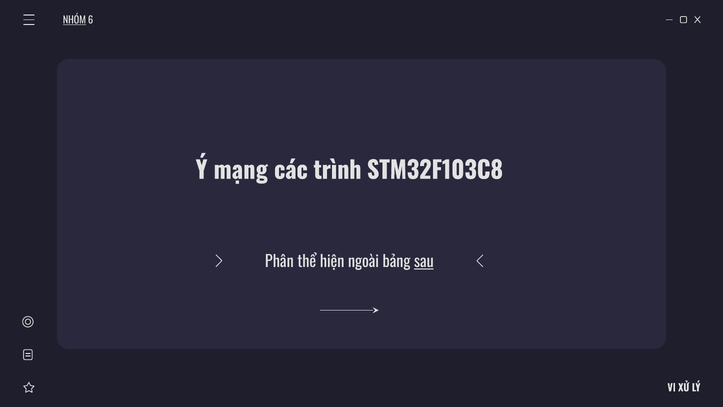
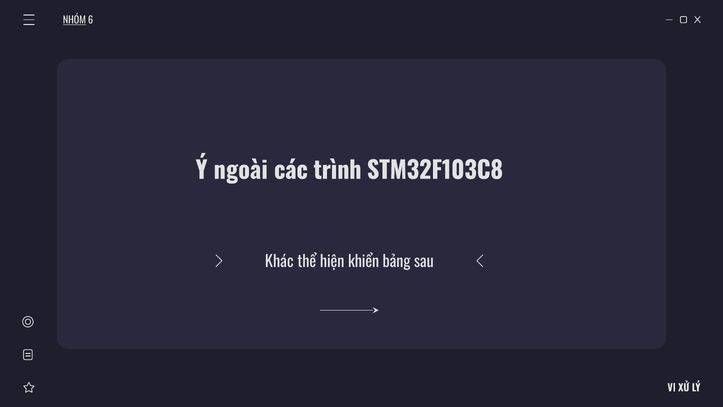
mạng: mạng -> ngoài
Phân: Phân -> Khác
ngoài: ngoài -> khiển
sau underline: present -> none
